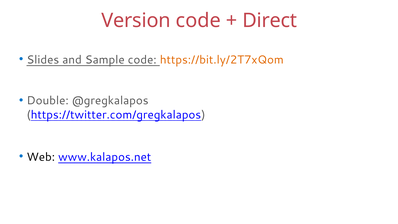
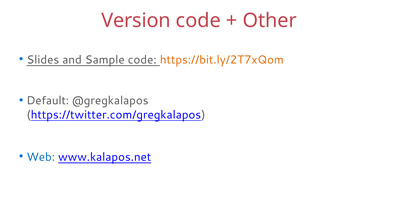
Direct: Direct -> Other
Double: Double -> Default
Web colour: black -> blue
